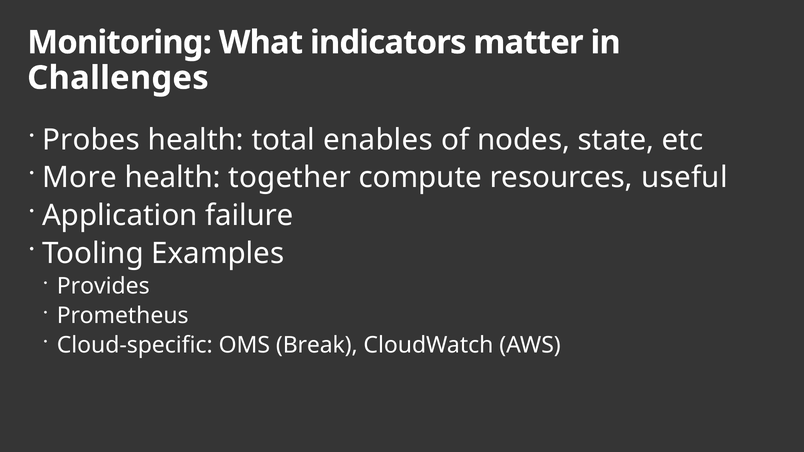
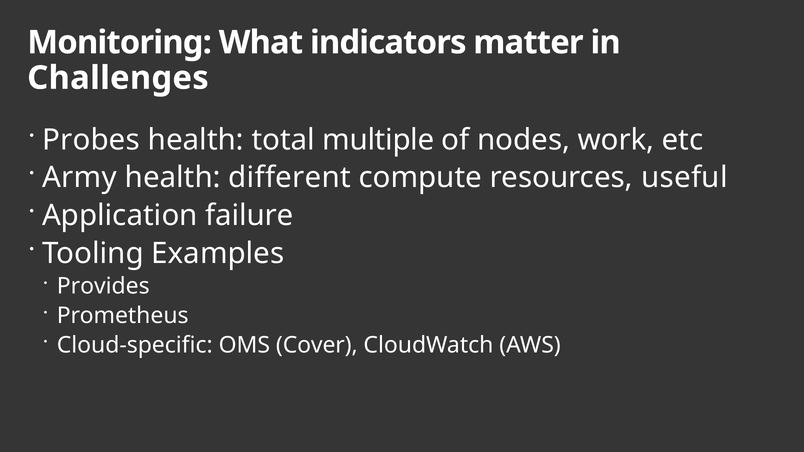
enables: enables -> multiple
state: state -> work
More: More -> Army
together: together -> different
Break: Break -> Cover
